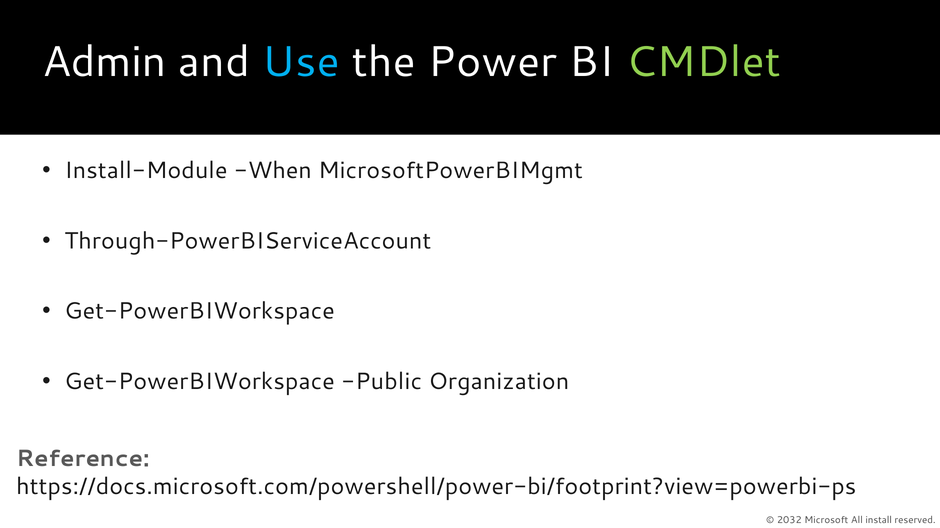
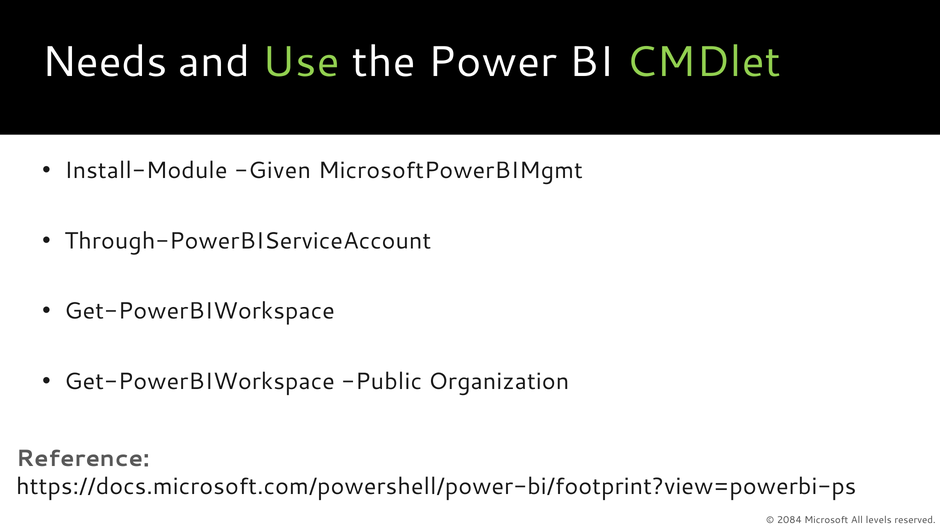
Admin: Admin -> Needs
Use colour: light blue -> light green
When: When -> Given
2032: 2032 -> 2084
install: install -> levels
